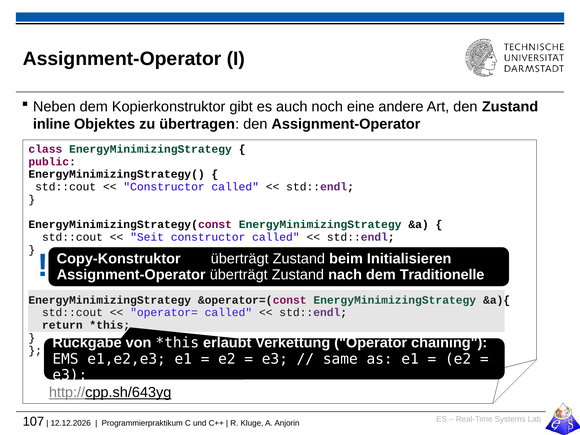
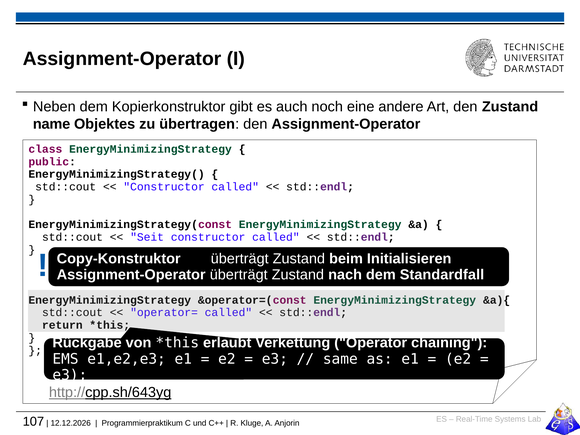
inline: inline -> name
Traditionelle: Traditionelle -> Standardfall
